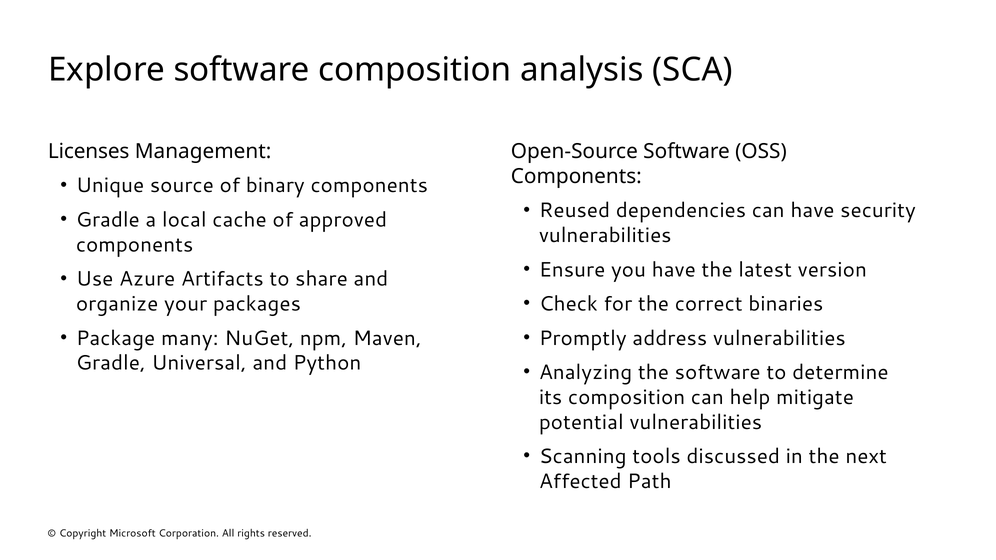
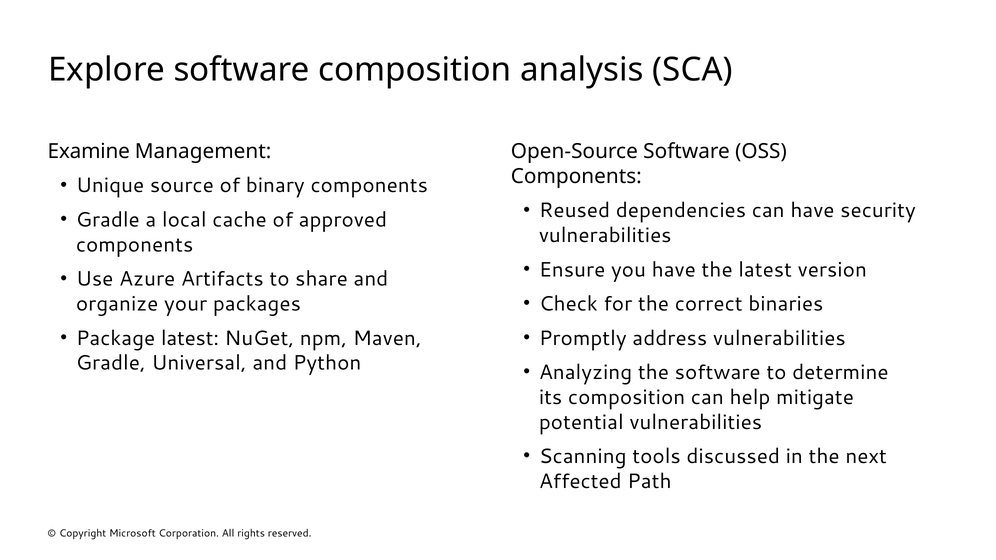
Licenses: Licenses -> Examine
Package many: many -> latest
